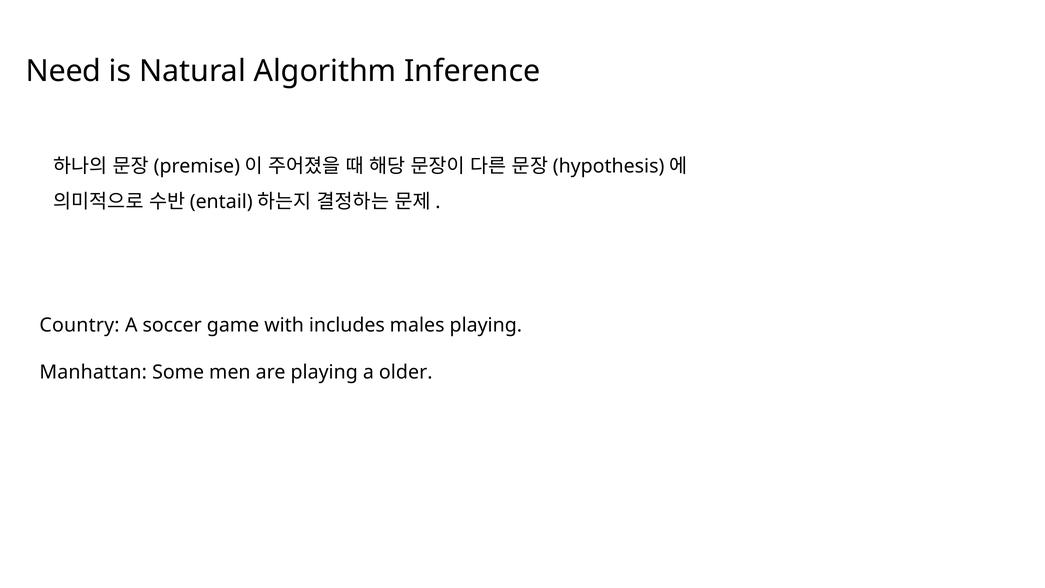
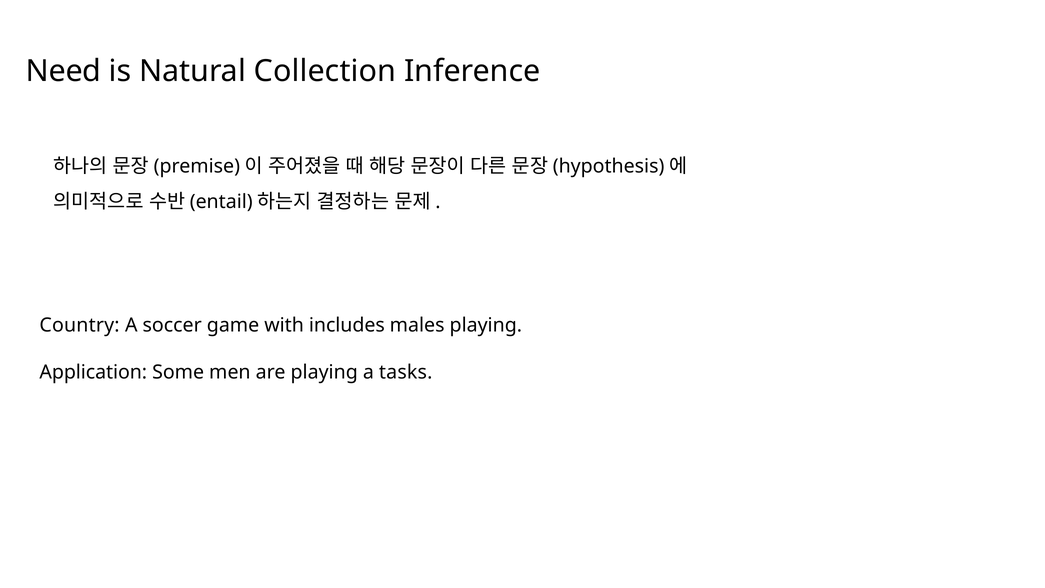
Algorithm: Algorithm -> Collection
Manhattan: Manhattan -> Application
older: older -> tasks
